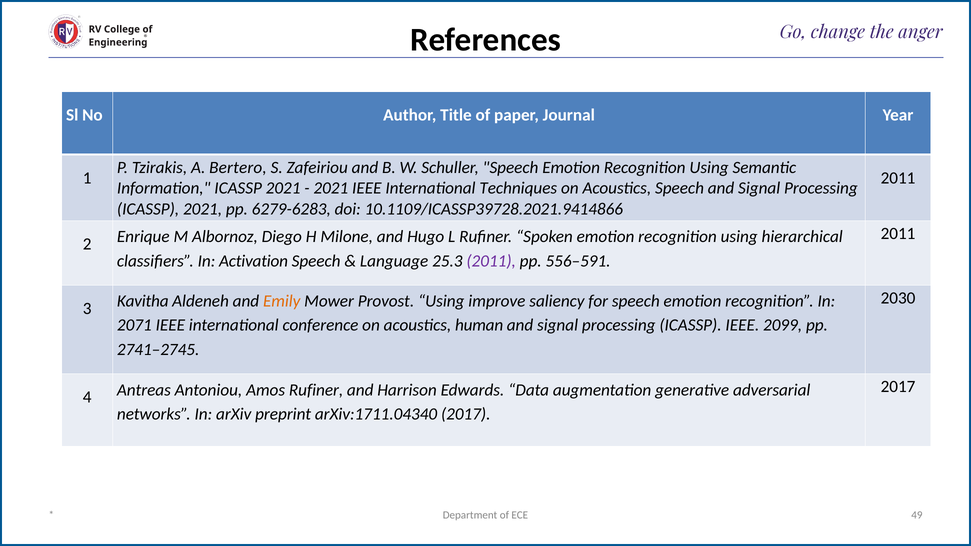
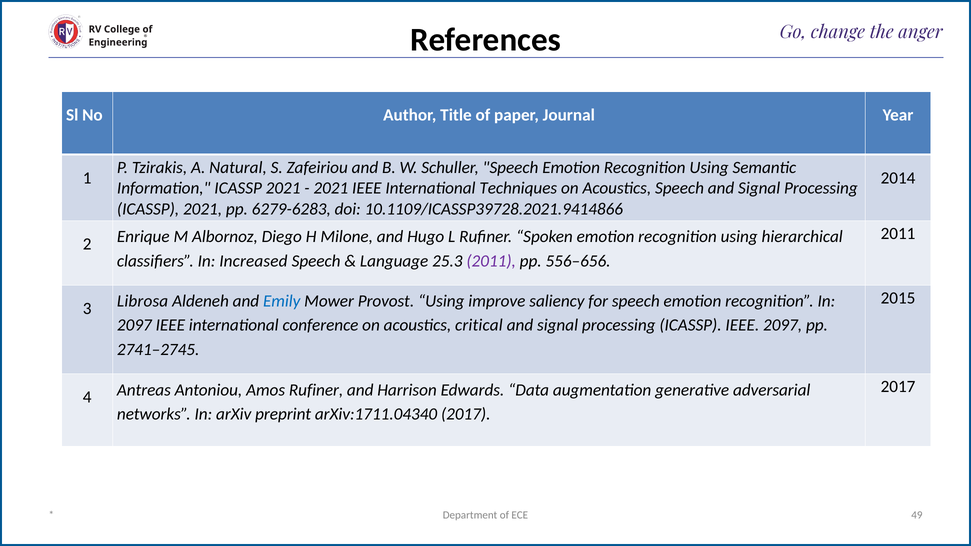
Bertero: Bertero -> Natural
2011 at (898, 178): 2011 -> 2014
Activation: Activation -> Increased
556–591: 556–591 -> 556–656
2030: 2030 -> 2015
Kavitha: Kavitha -> Librosa
Emily colour: orange -> blue
2071 at (134, 325): 2071 -> 2097
human: human -> critical
IEEE 2099: 2099 -> 2097
